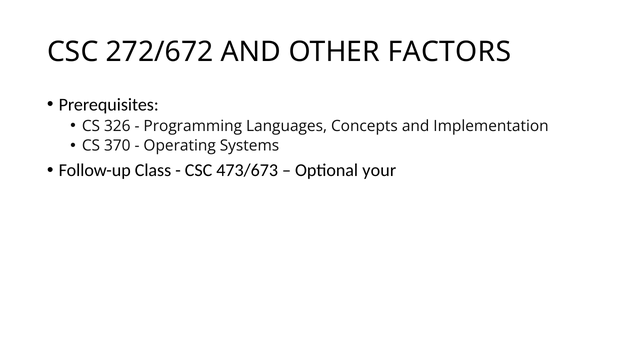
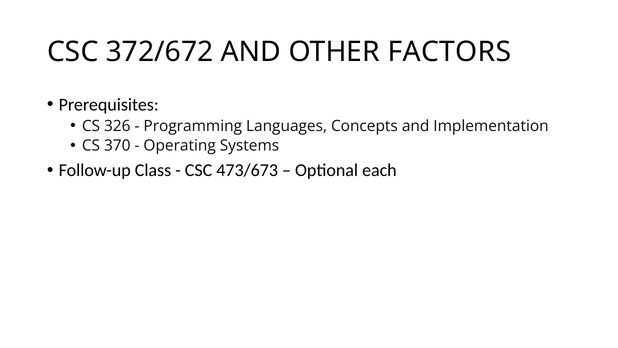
272/672: 272/672 -> 372/672
your: your -> each
